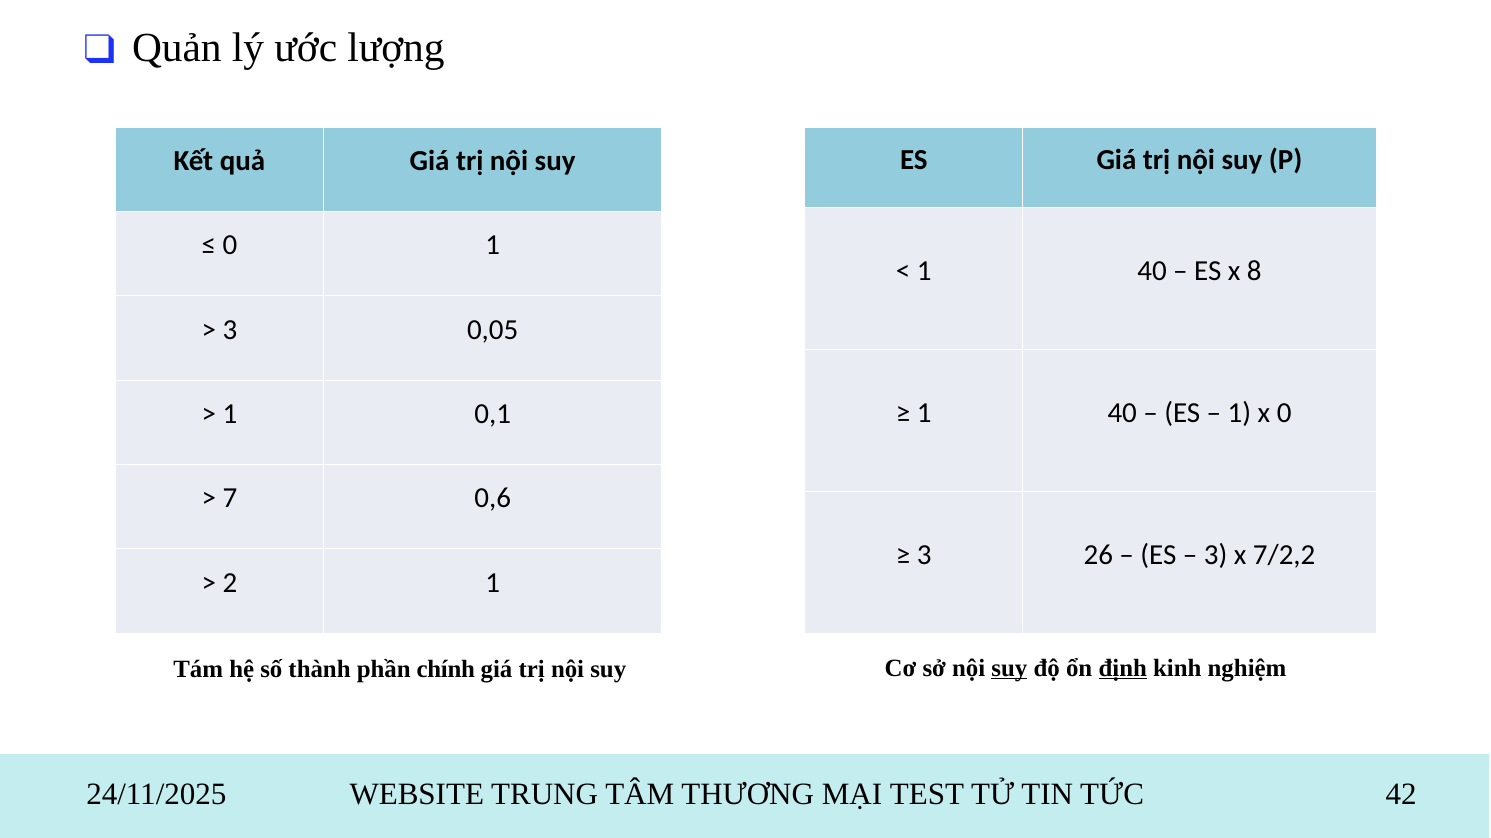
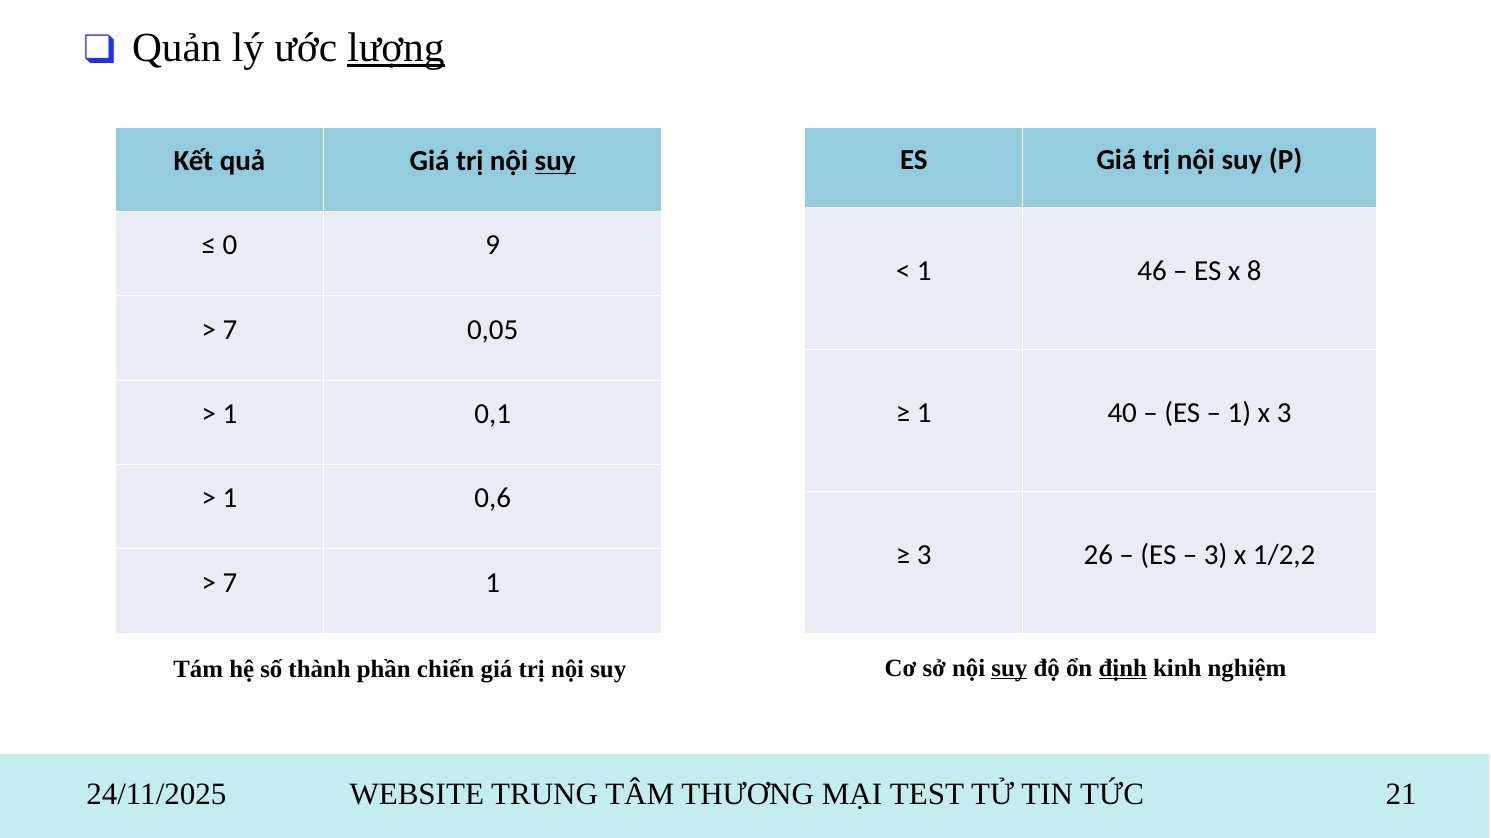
lượng underline: none -> present
suy at (555, 161) underline: none -> present
0 1: 1 -> 9
40 at (1152, 271): 40 -> 46
3 at (230, 330): 3 -> 7
x 0: 0 -> 3
7 at (230, 499): 7 -> 1
7/2,2: 7/2,2 -> 1/2,2
2 at (230, 583): 2 -> 7
chính: chính -> chiến
42: 42 -> 21
